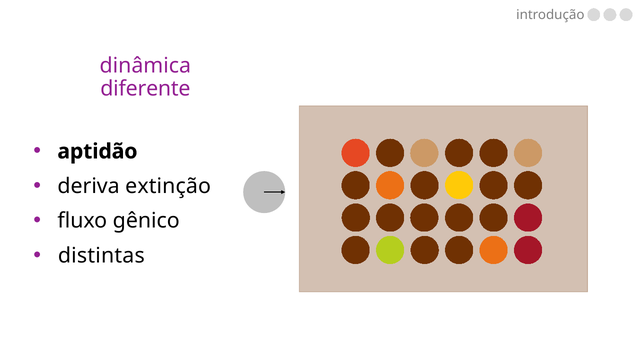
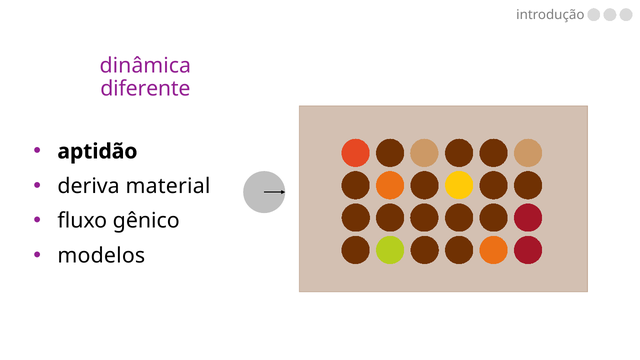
extinção: extinção -> material
distintas: distintas -> modelos
